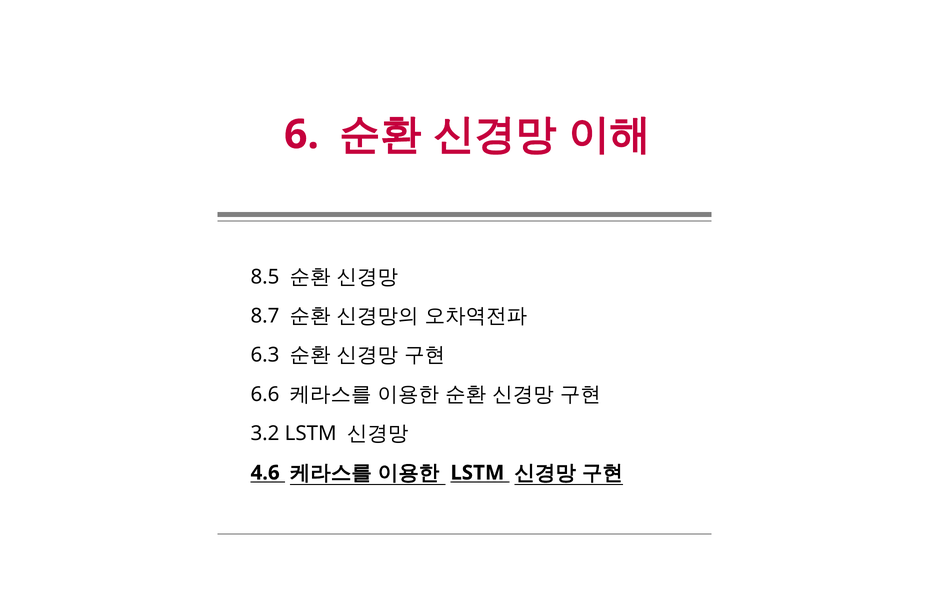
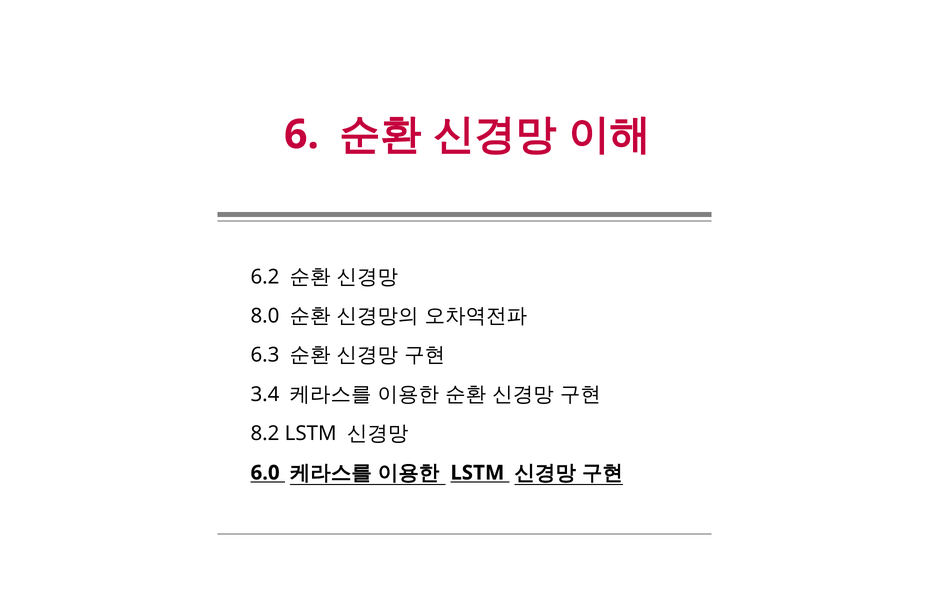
8.5: 8.5 -> 6.2
8.7: 8.7 -> 8.0
6.6: 6.6 -> 3.4
3.2: 3.2 -> 8.2
4.6: 4.6 -> 6.0
